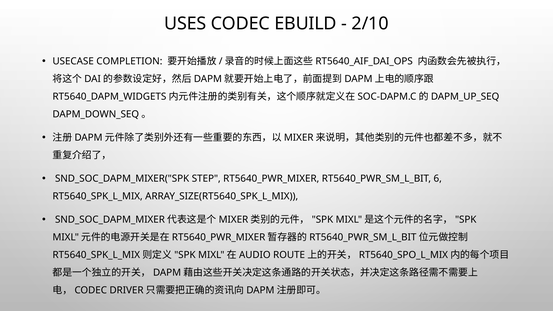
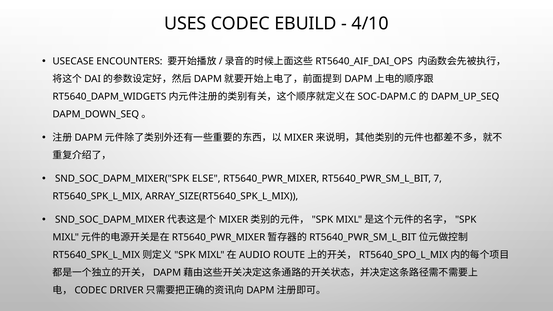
2/10: 2/10 -> 4/10
COMPLETION: COMPLETION -> ENCOUNTERS
STEP: STEP -> ELSE
6: 6 -> 7
